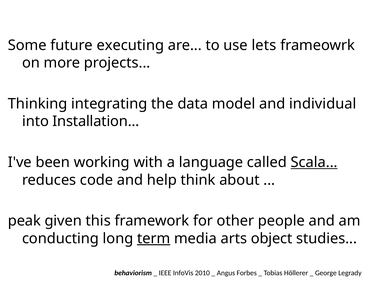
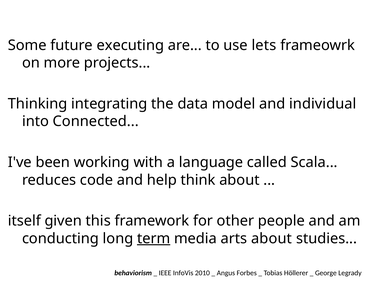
Installation: Installation -> Connected
Scala underline: present -> none
peak: peak -> itself
arts object: object -> about
